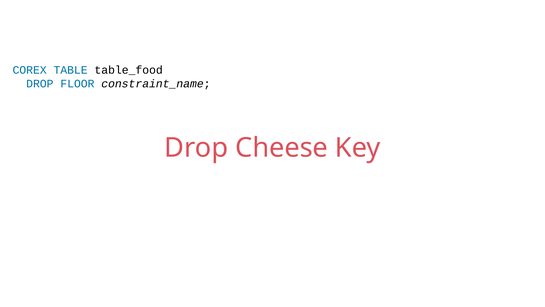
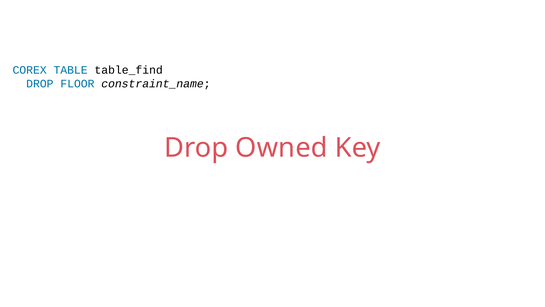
table_food: table_food -> table_find
Cheese: Cheese -> Owned
